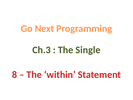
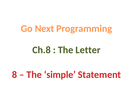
Ch.3: Ch.3 -> Ch.8
Single: Single -> Letter
within: within -> simple
